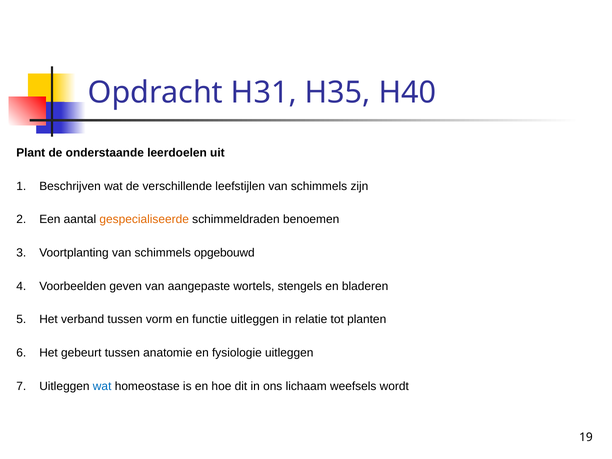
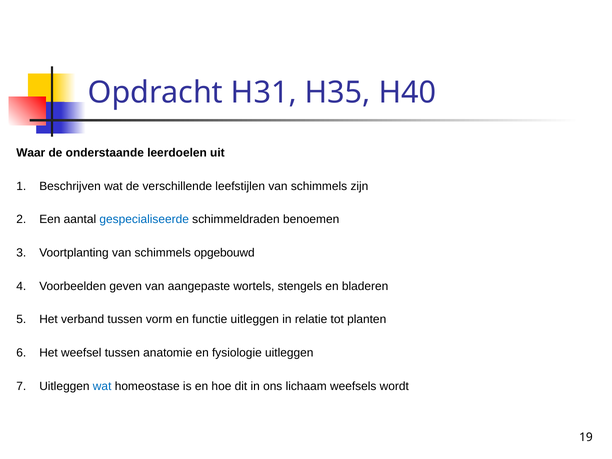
Plant: Plant -> Waar
gespecialiseerde colour: orange -> blue
gebeurt: gebeurt -> weefsel
